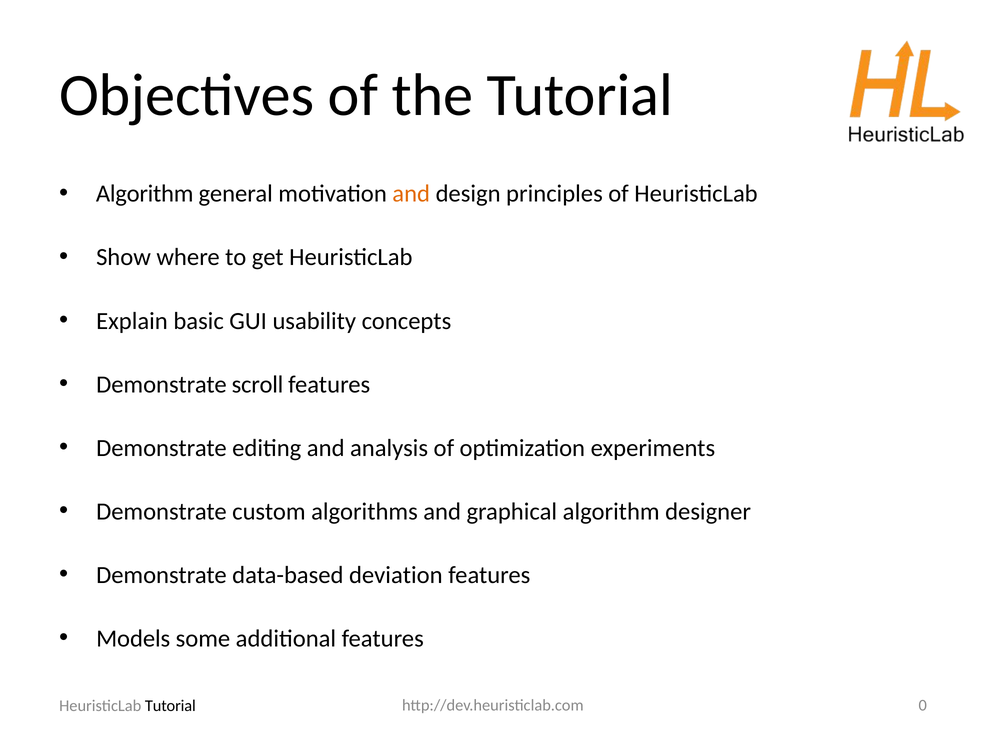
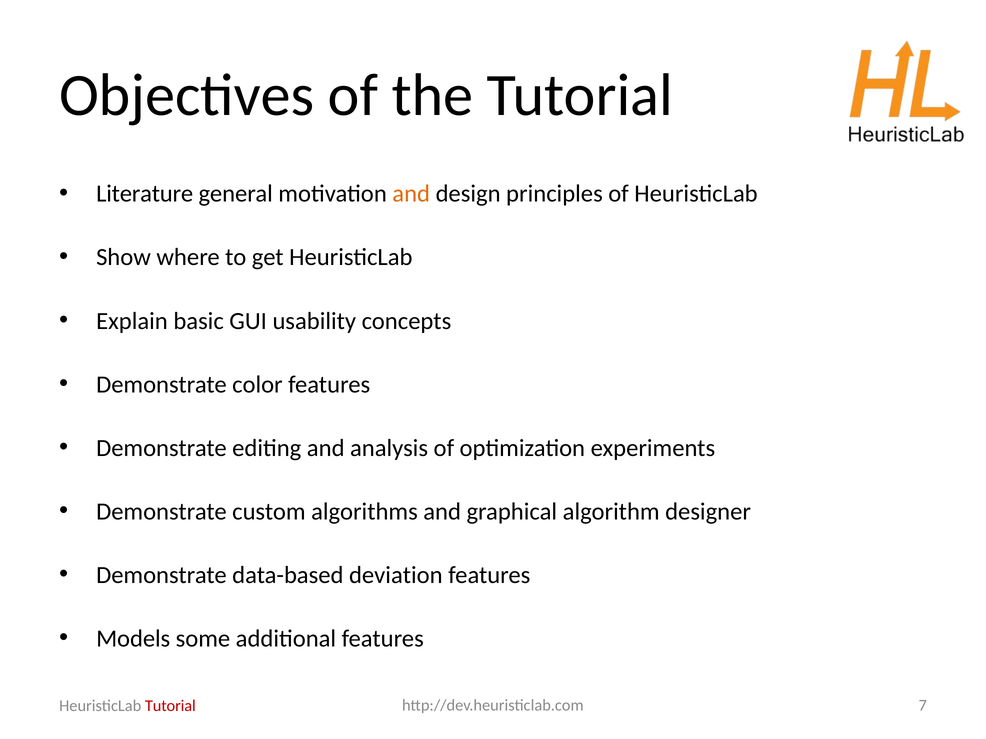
Algorithm at (145, 194): Algorithm -> Literature
scroll: scroll -> color
0: 0 -> 7
Tutorial at (170, 706) colour: black -> red
